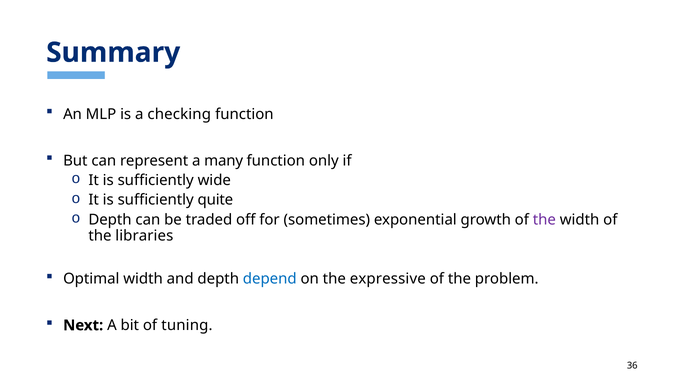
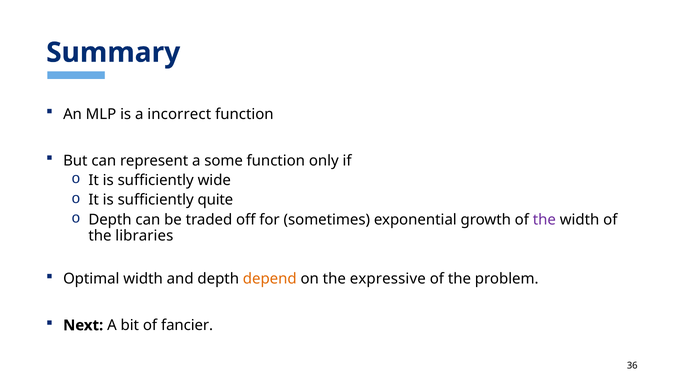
checking: checking -> incorrect
many: many -> some
depend colour: blue -> orange
tuning: tuning -> fancier
